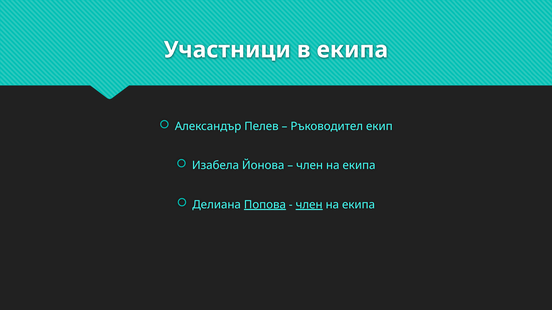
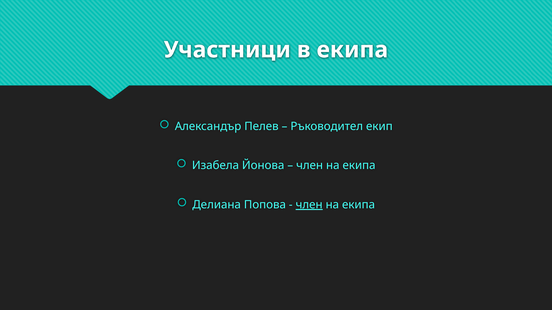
Попова underline: present -> none
